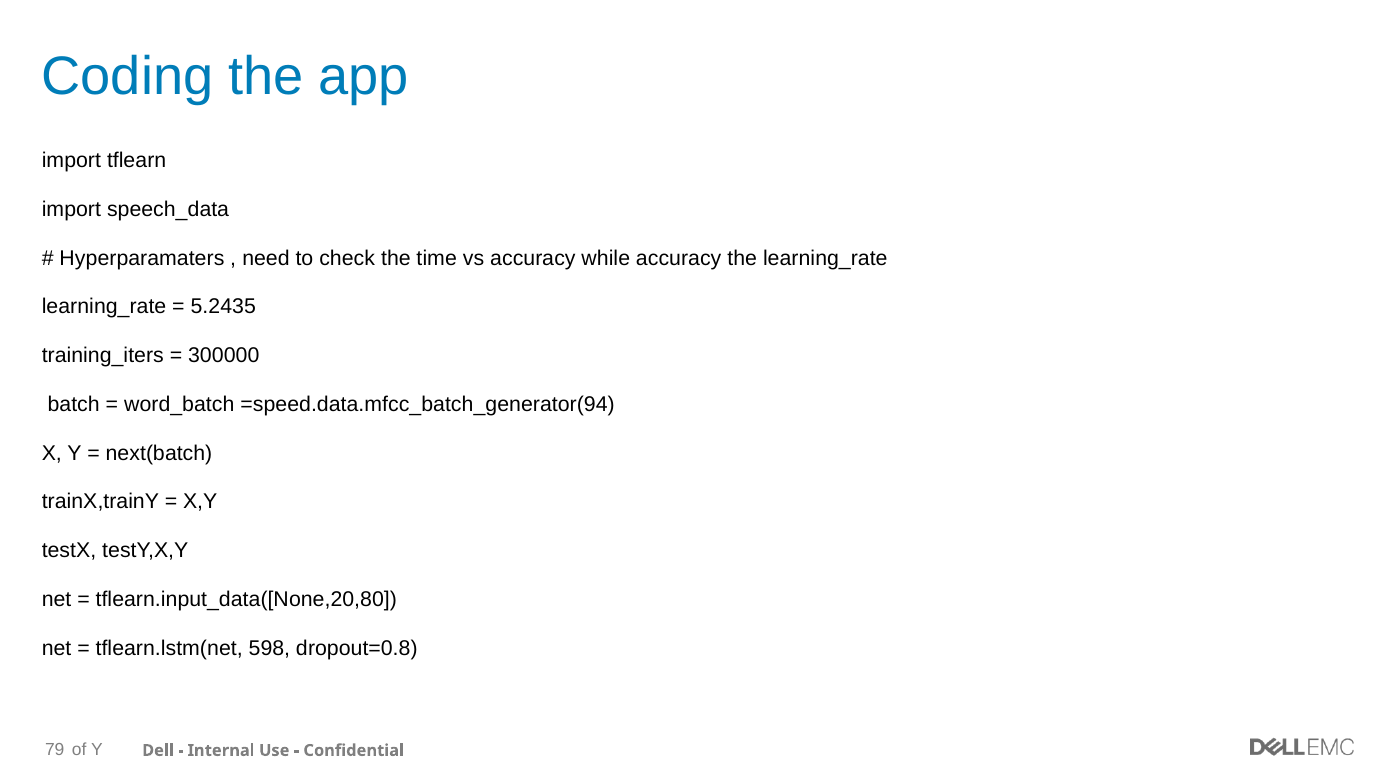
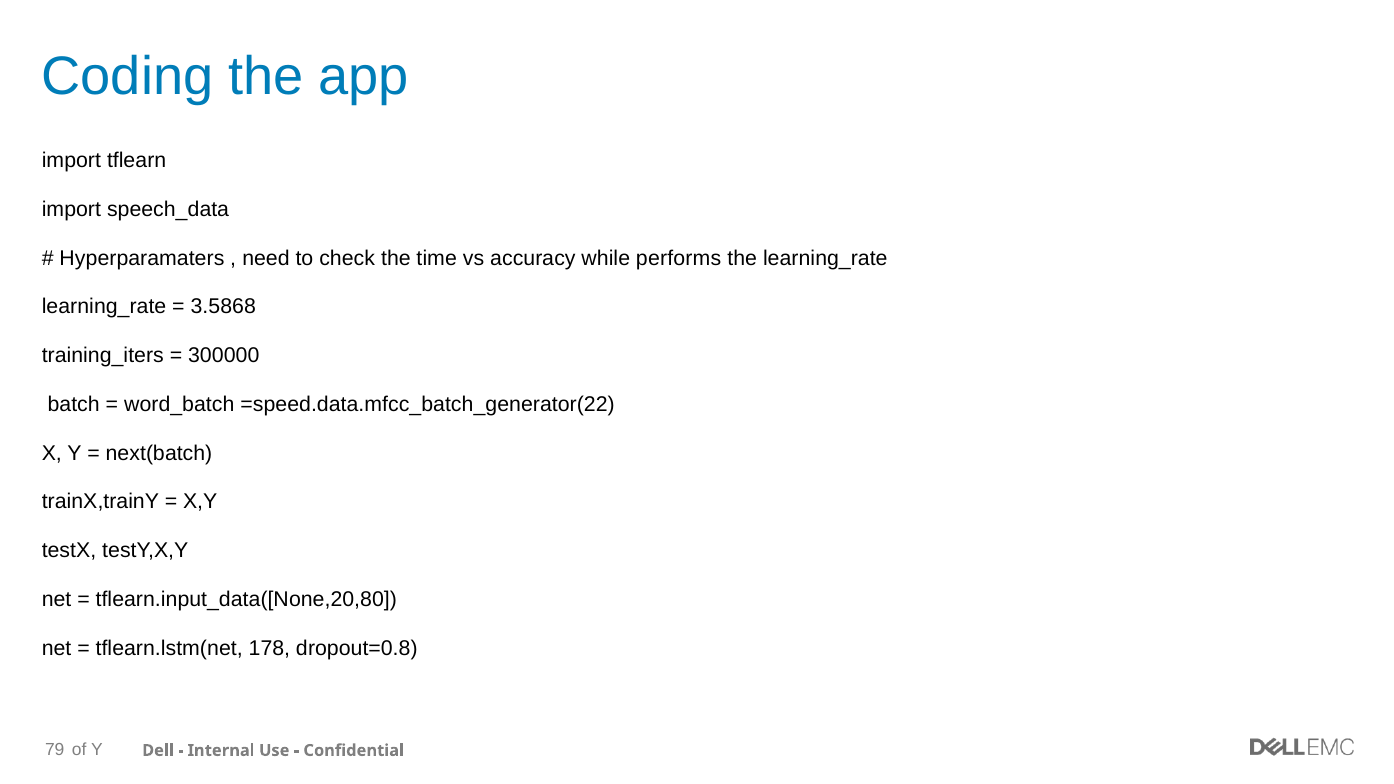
while accuracy: accuracy -> performs
5.2435: 5.2435 -> 3.5868
=speed.data.mfcc_batch_generator(94: =speed.data.mfcc_batch_generator(94 -> =speed.data.mfcc_batch_generator(22
598: 598 -> 178
